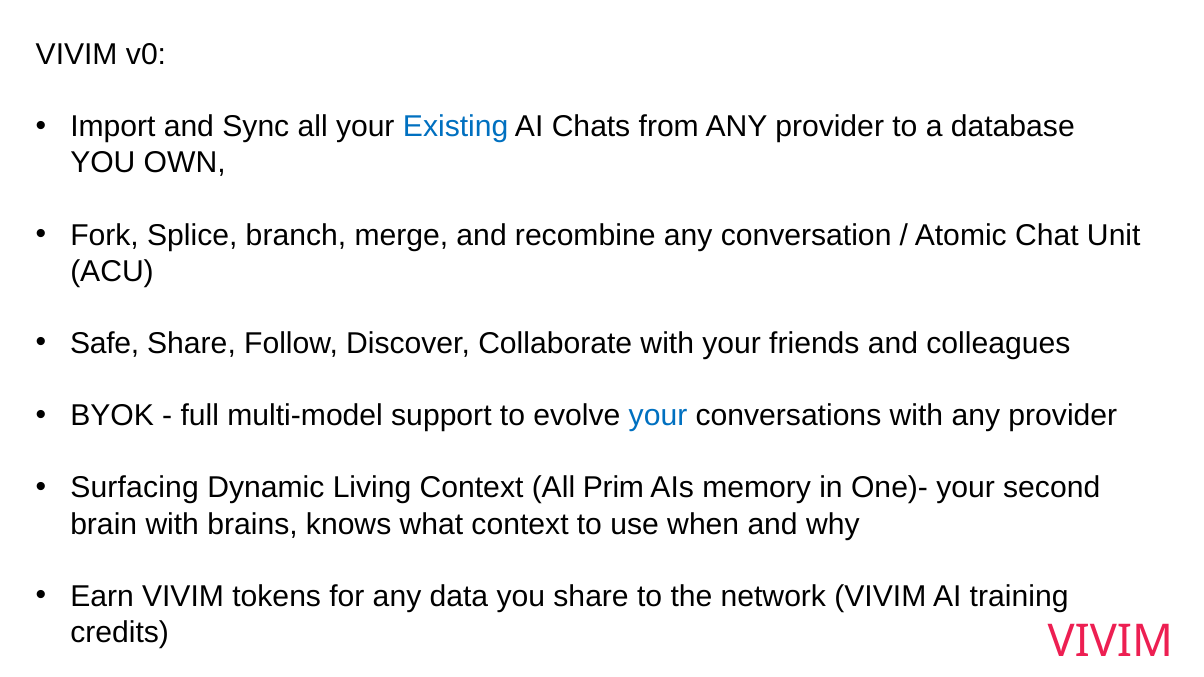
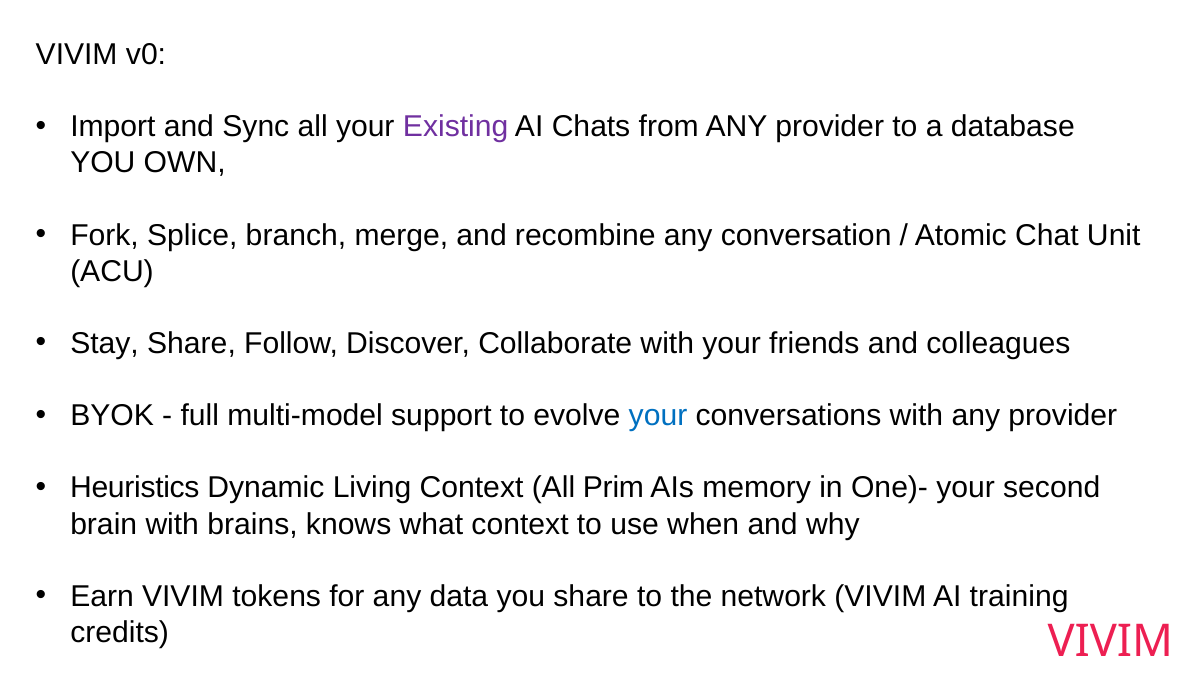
Existing colour: blue -> purple
Safe: Safe -> Stay
Surfacing: Surfacing -> Heuristics
